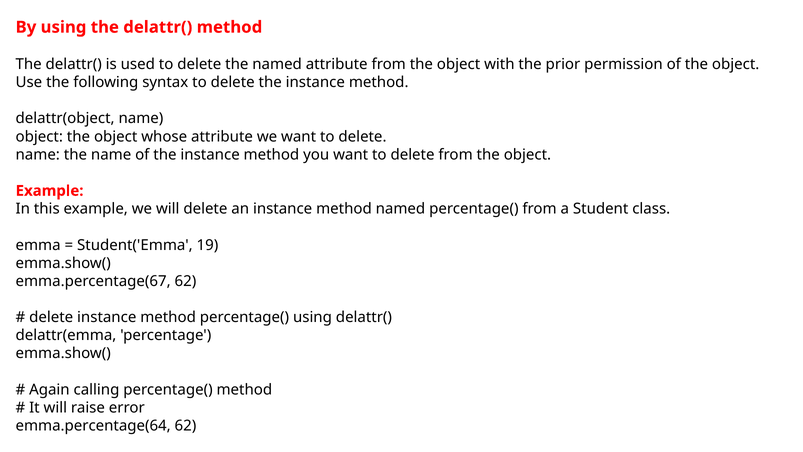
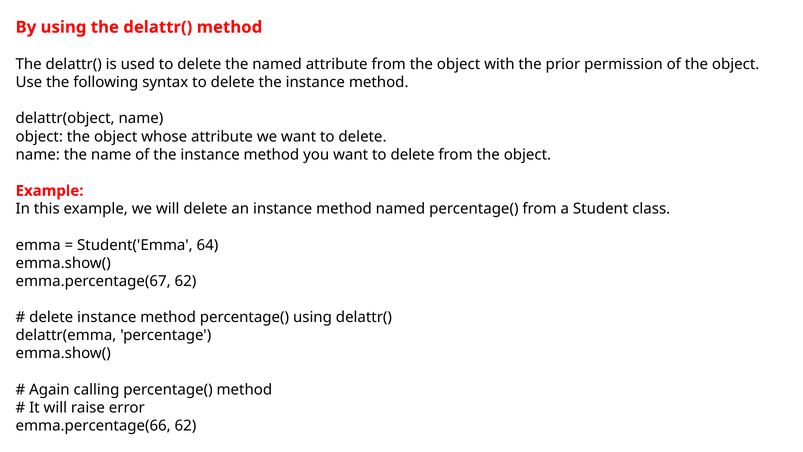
19: 19 -> 64
emma.percentage(64: emma.percentage(64 -> emma.percentage(66
